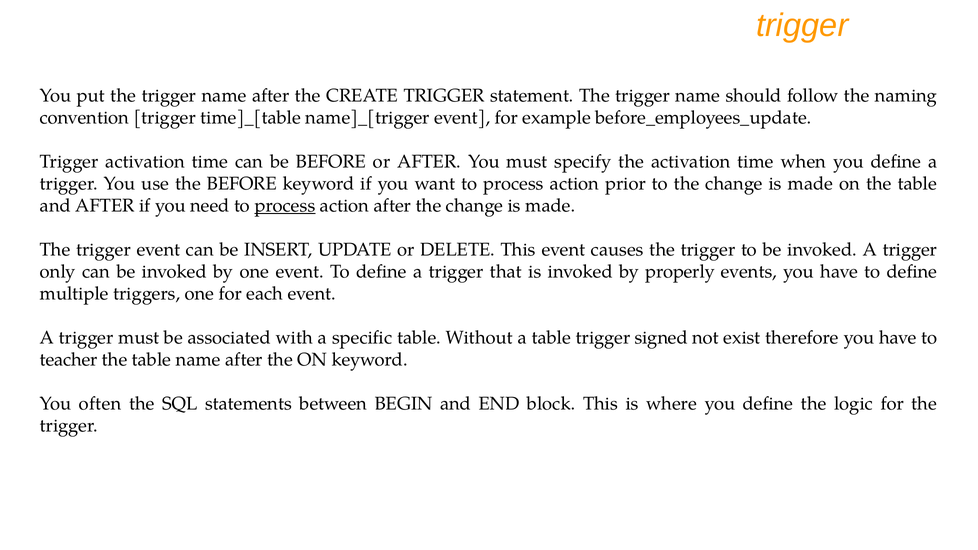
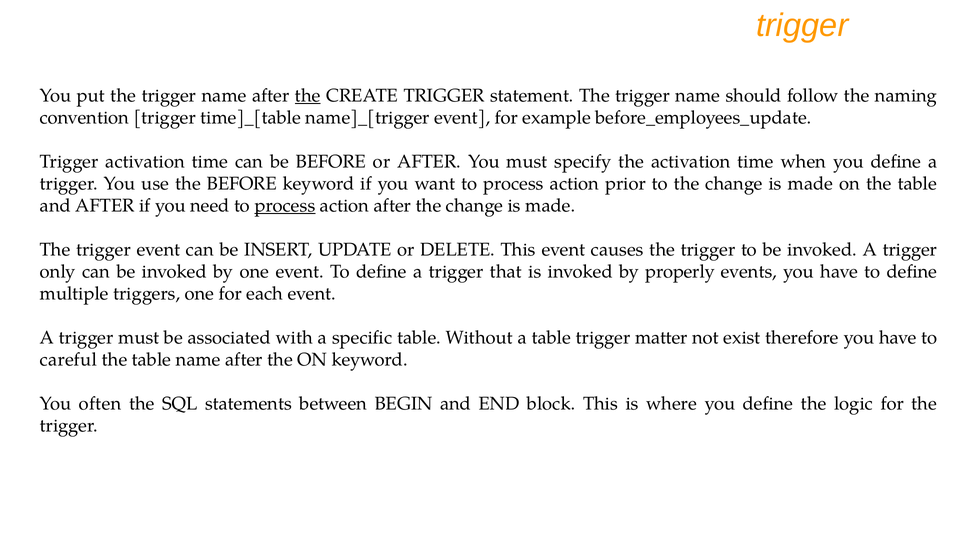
the at (308, 96) underline: none -> present
signed: signed -> matter
teacher: teacher -> careful
